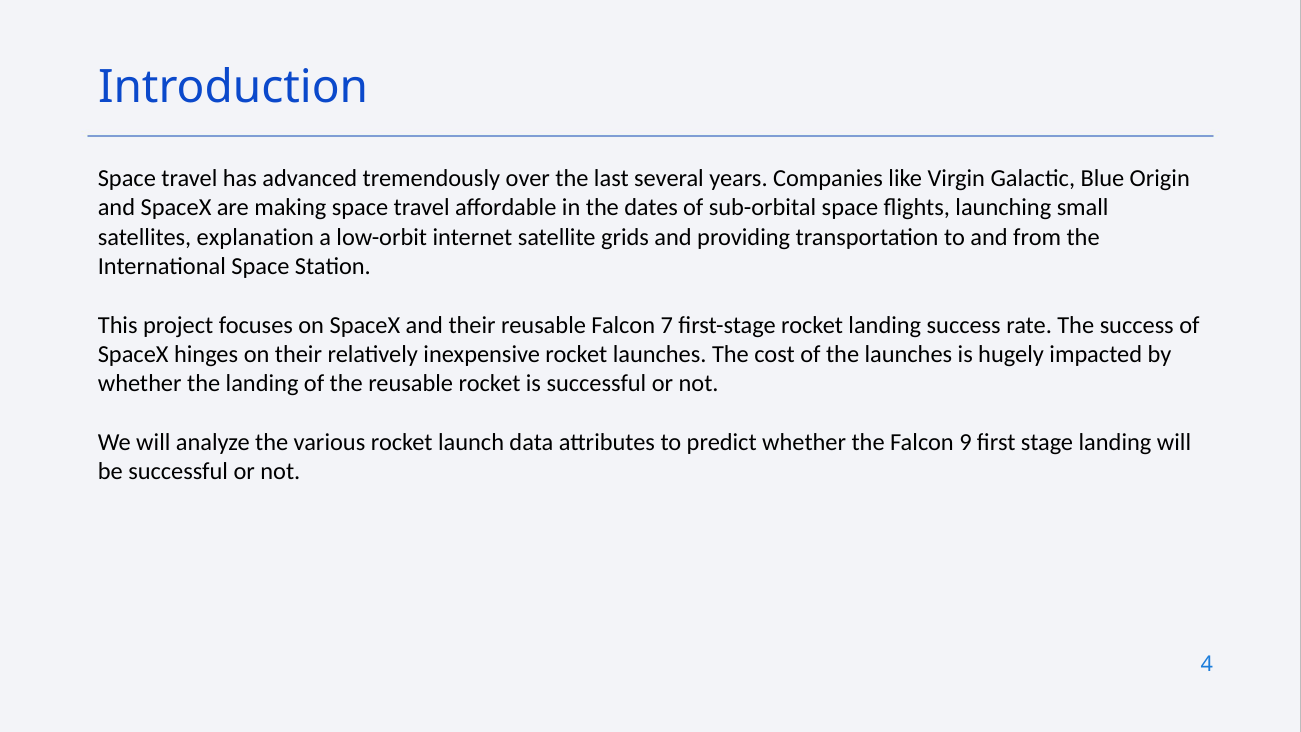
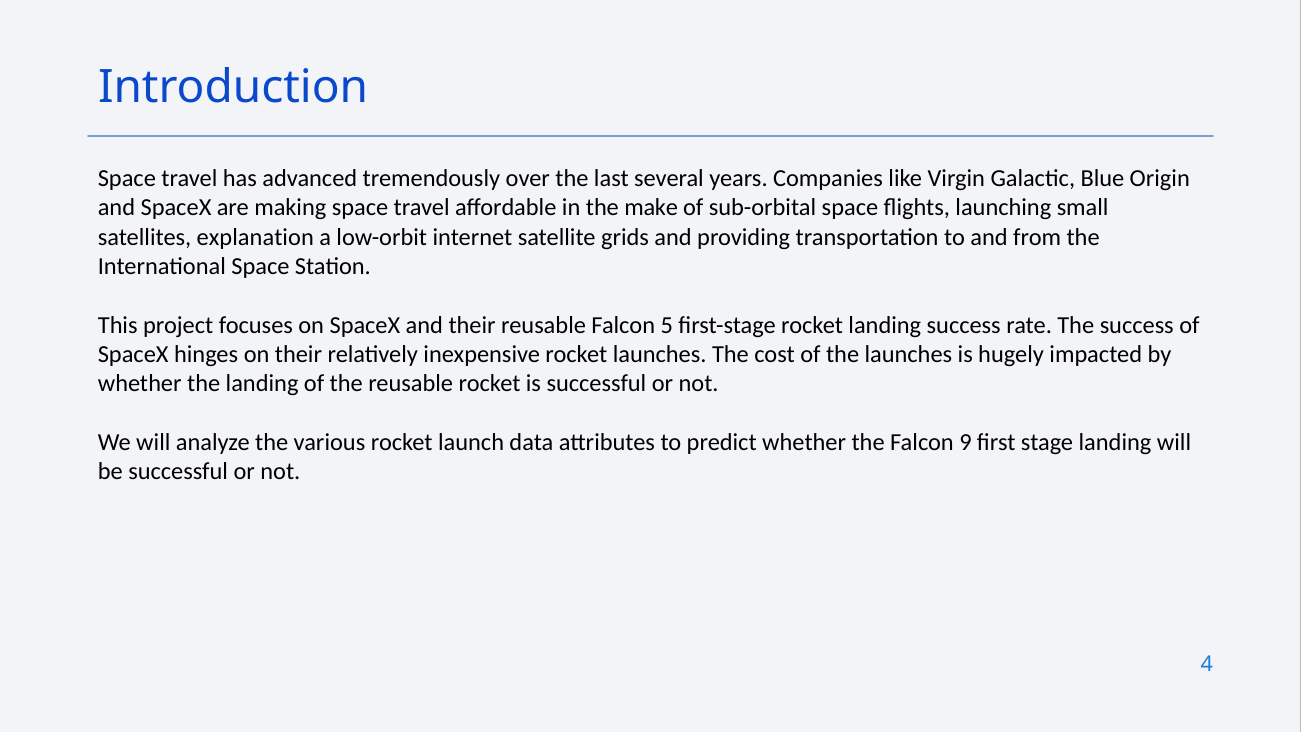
dates: dates -> make
7: 7 -> 5
